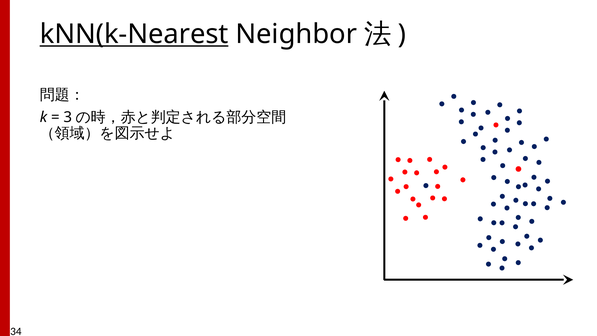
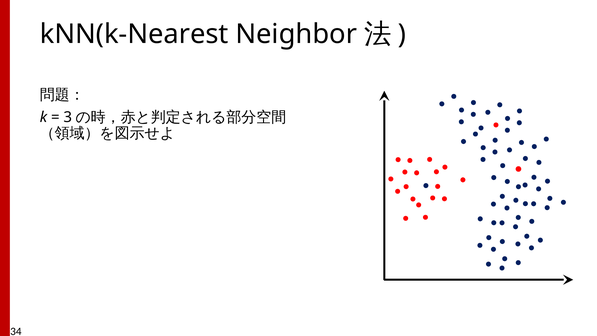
kNN(k-Nearest underline: present -> none
